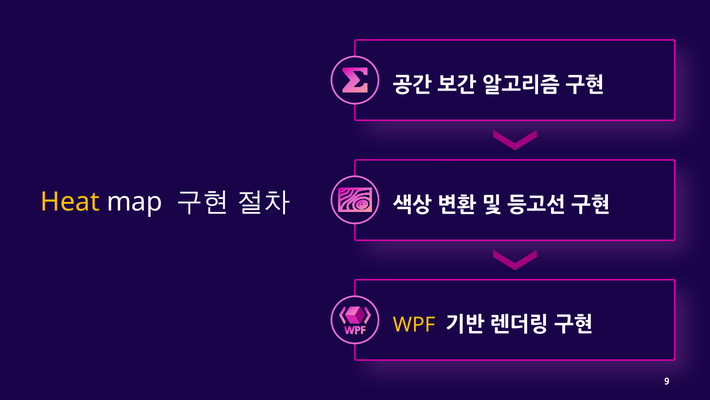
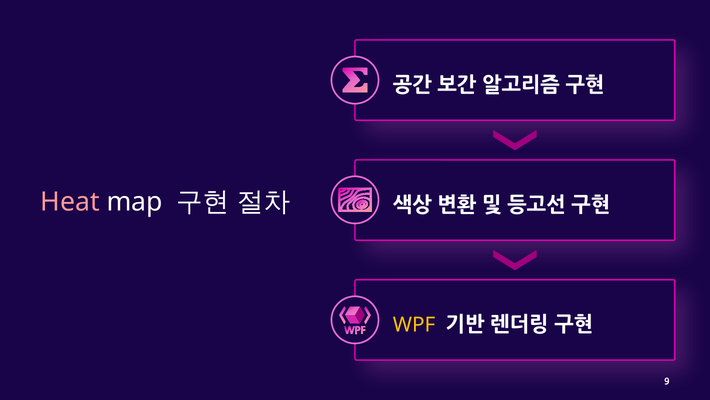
Heat colour: yellow -> pink
